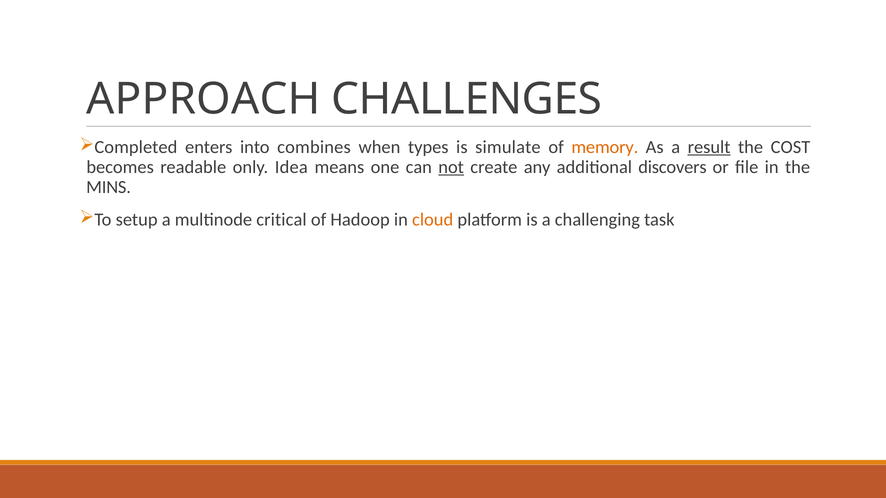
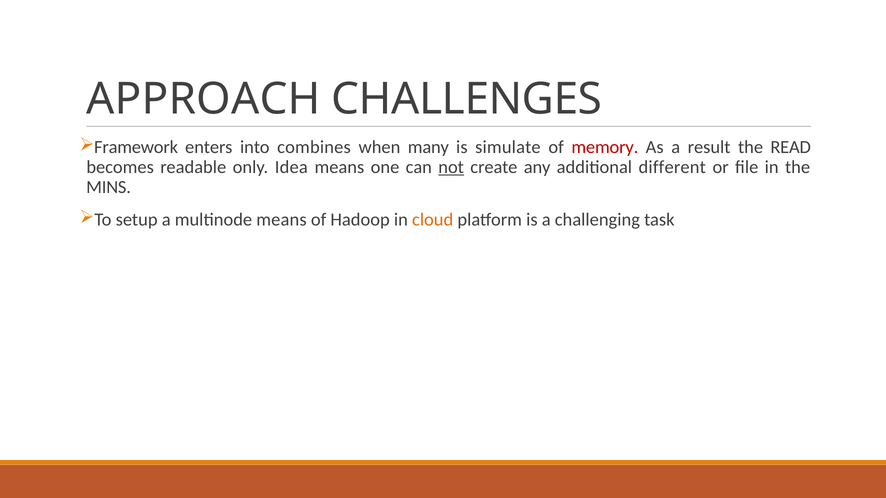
Completed: Completed -> Framework
types: types -> many
memory colour: orange -> red
result underline: present -> none
COST: COST -> READ
discovers: discovers -> different
multinode critical: critical -> means
